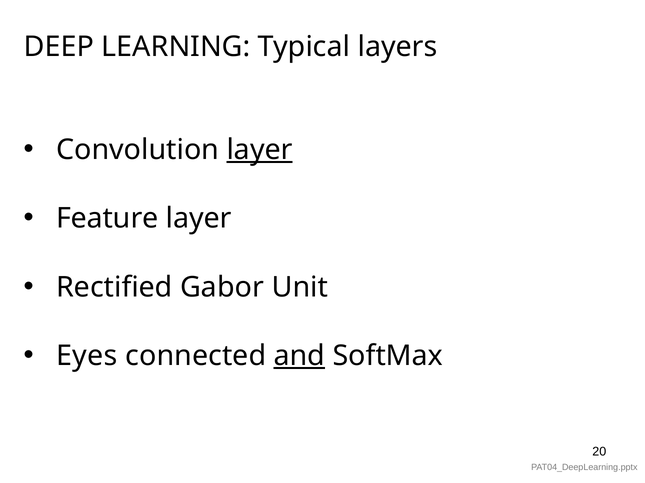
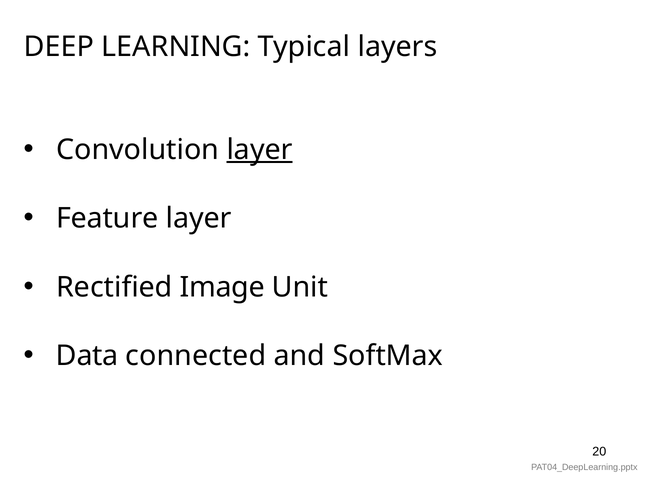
Gabor: Gabor -> Image
Eyes: Eyes -> Data
and underline: present -> none
